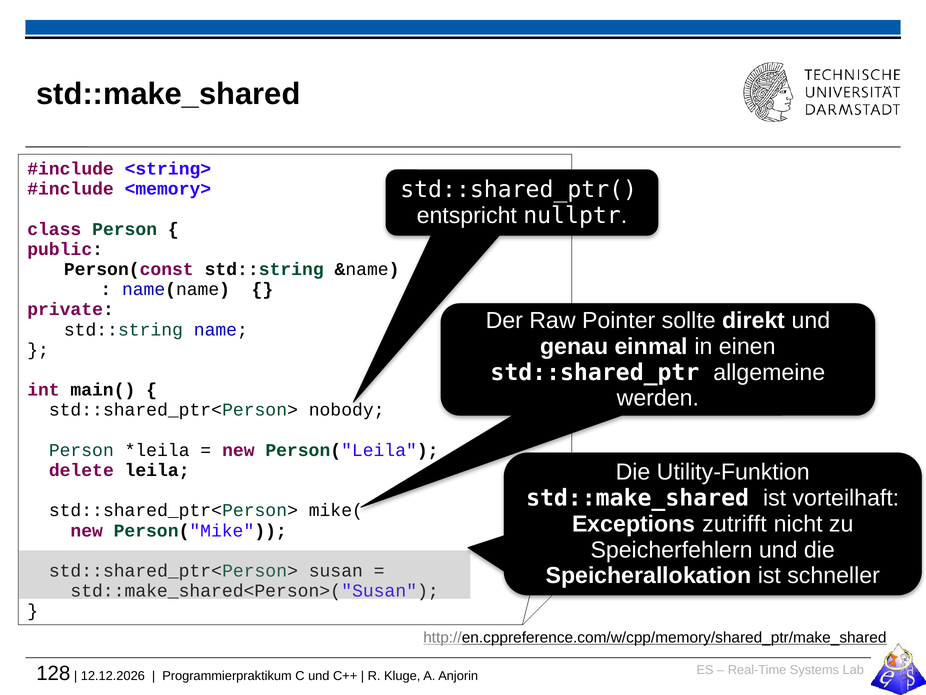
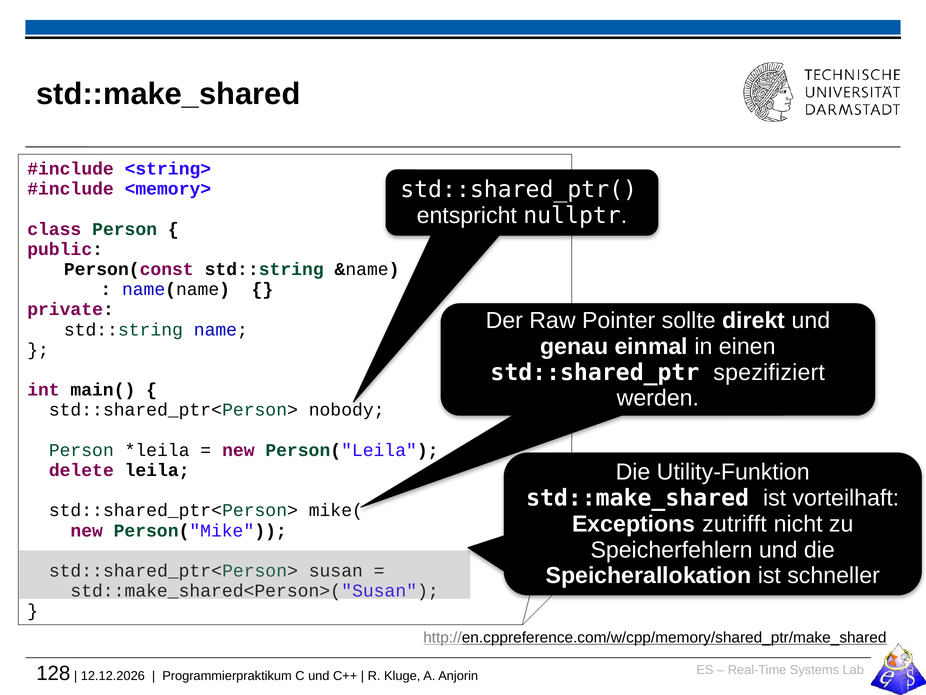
allgemeine: allgemeine -> spezifiziert
